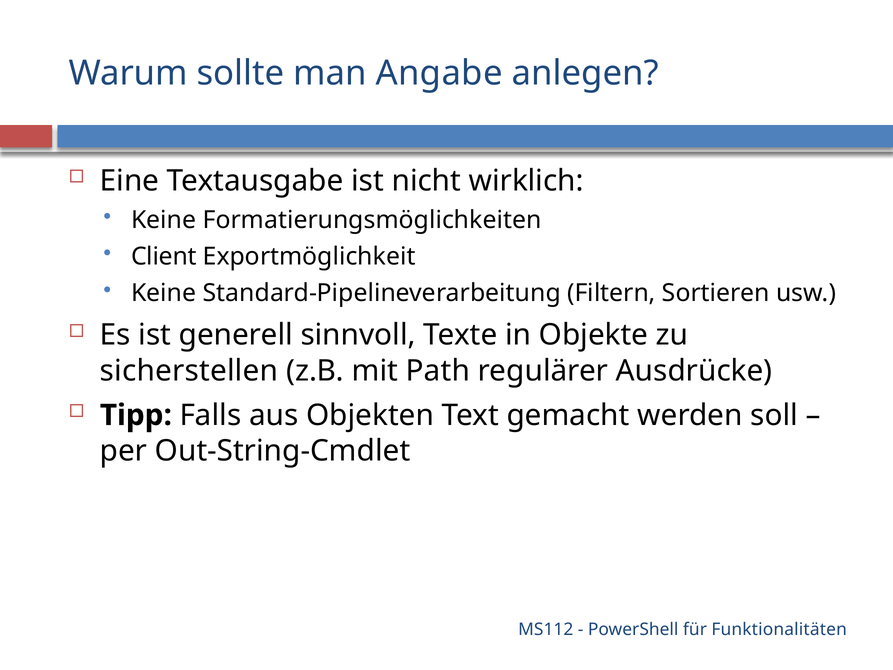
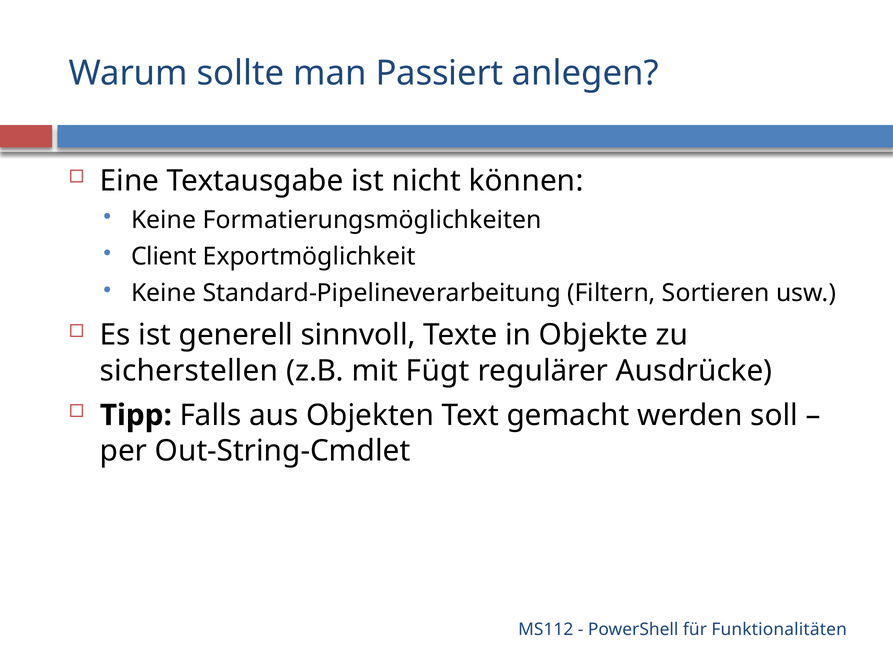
Angabe: Angabe -> Passiert
wirklich: wirklich -> können
Path: Path -> Fügt
